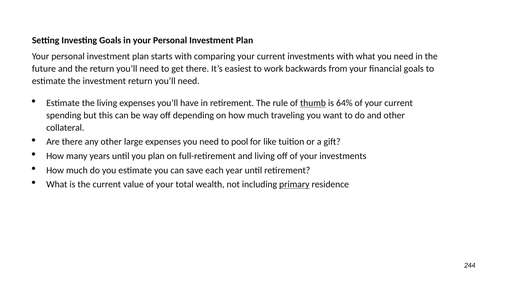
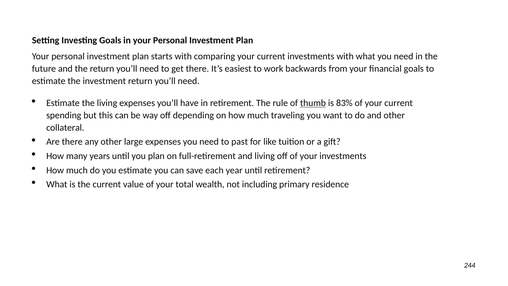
64%: 64% -> 83%
pool: pool -> past
primary underline: present -> none
